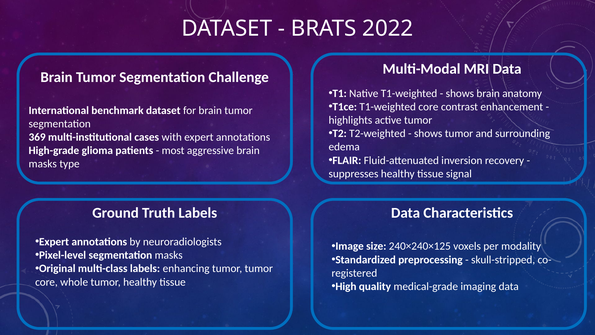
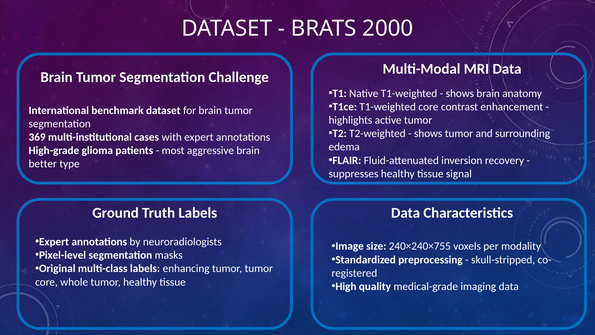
2022: 2022 -> 2000
masks at (43, 164): masks -> better
240×240×125: 240×240×125 -> 240×240×755
